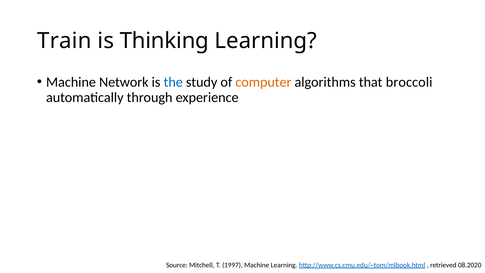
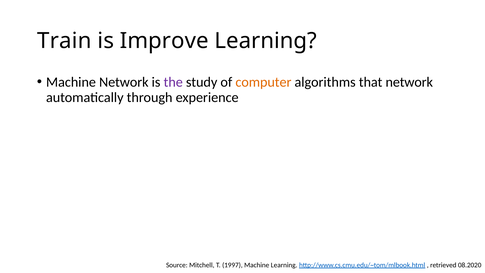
Thinking: Thinking -> Improve
the colour: blue -> purple
that broccoli: broccoli -> network
